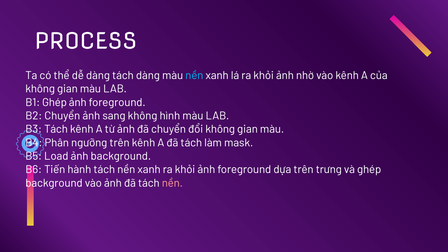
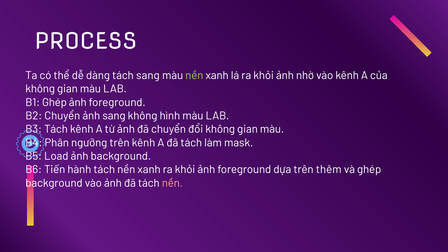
tách dàng: dàng -> sang
nền at (194, 75) colour: light blue -> light green
trưng: trưng -> thêm
